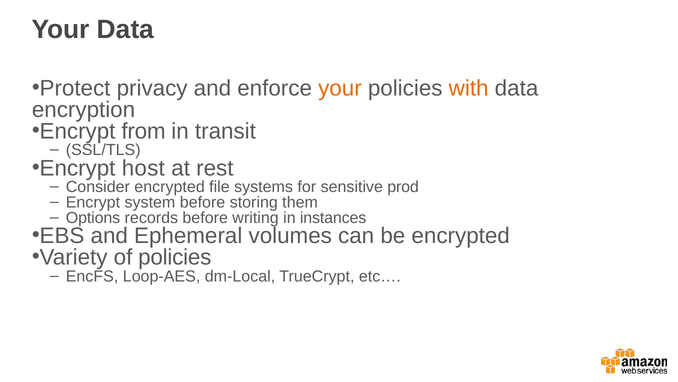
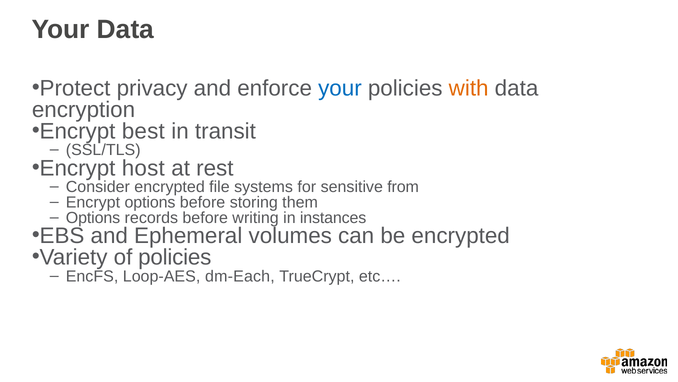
your at (340, 88) colour: orange -> blue
from: from -> best
prod: prod -> from
Encrypt system: system -> options
dm-Local: dm-Local -> dm-Each
